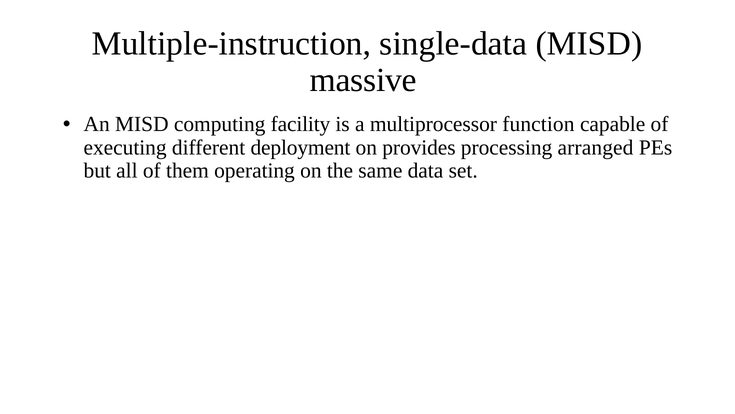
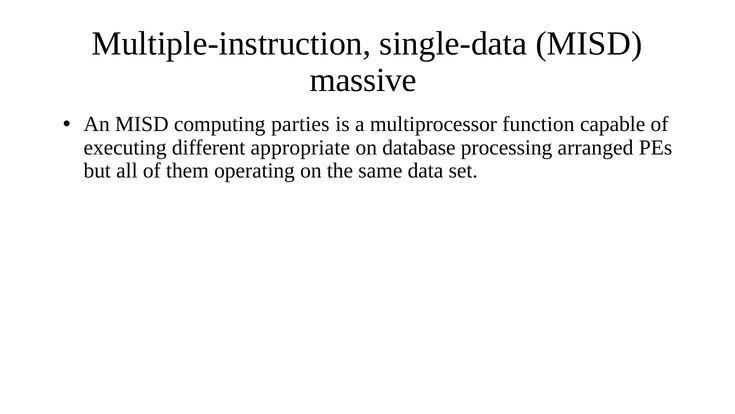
facility: facility -> parties
deployment: deployment -> appropriate
provides: provides -> database
